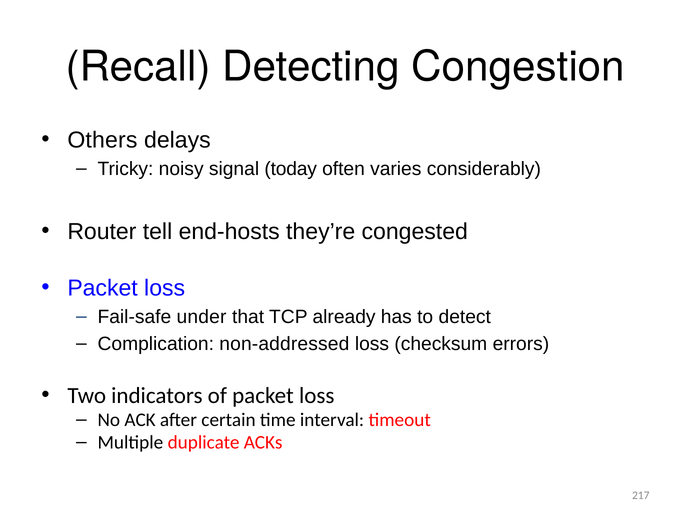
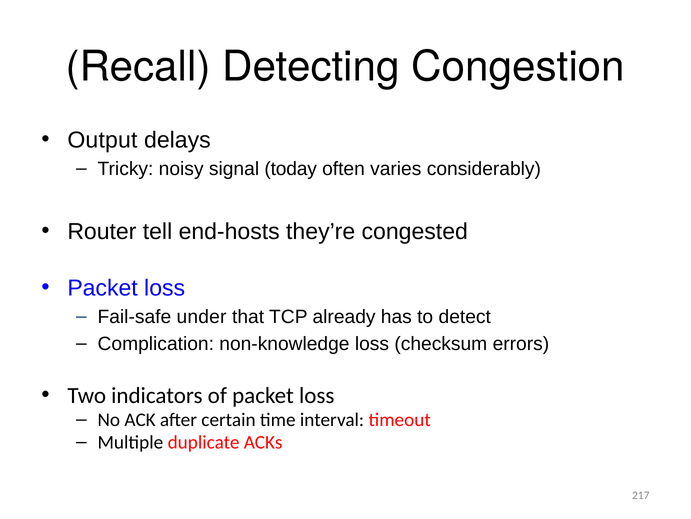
Others: Others -> Output
non-addressed: non-addressed -> non-knowledge
